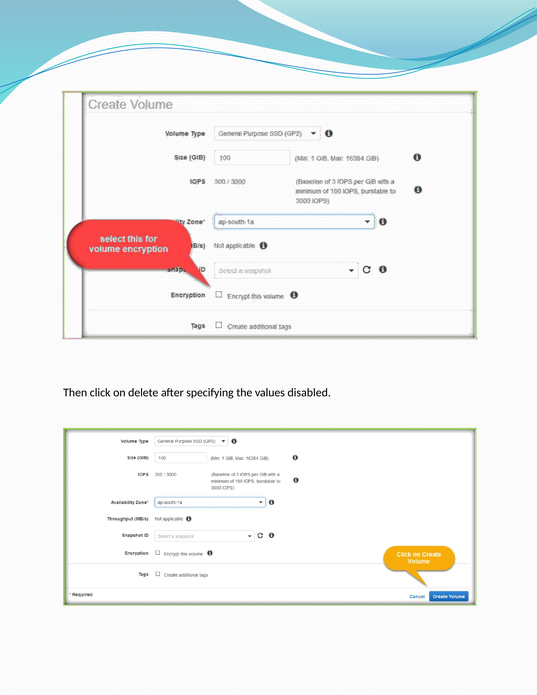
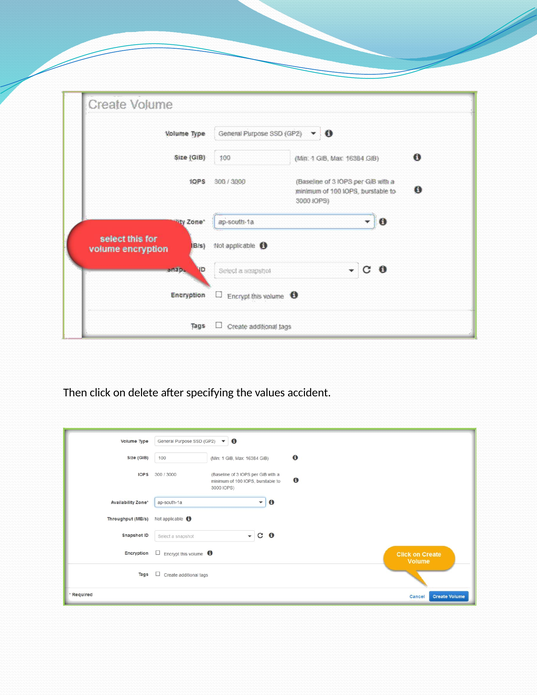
disabled: disabled -> accident
